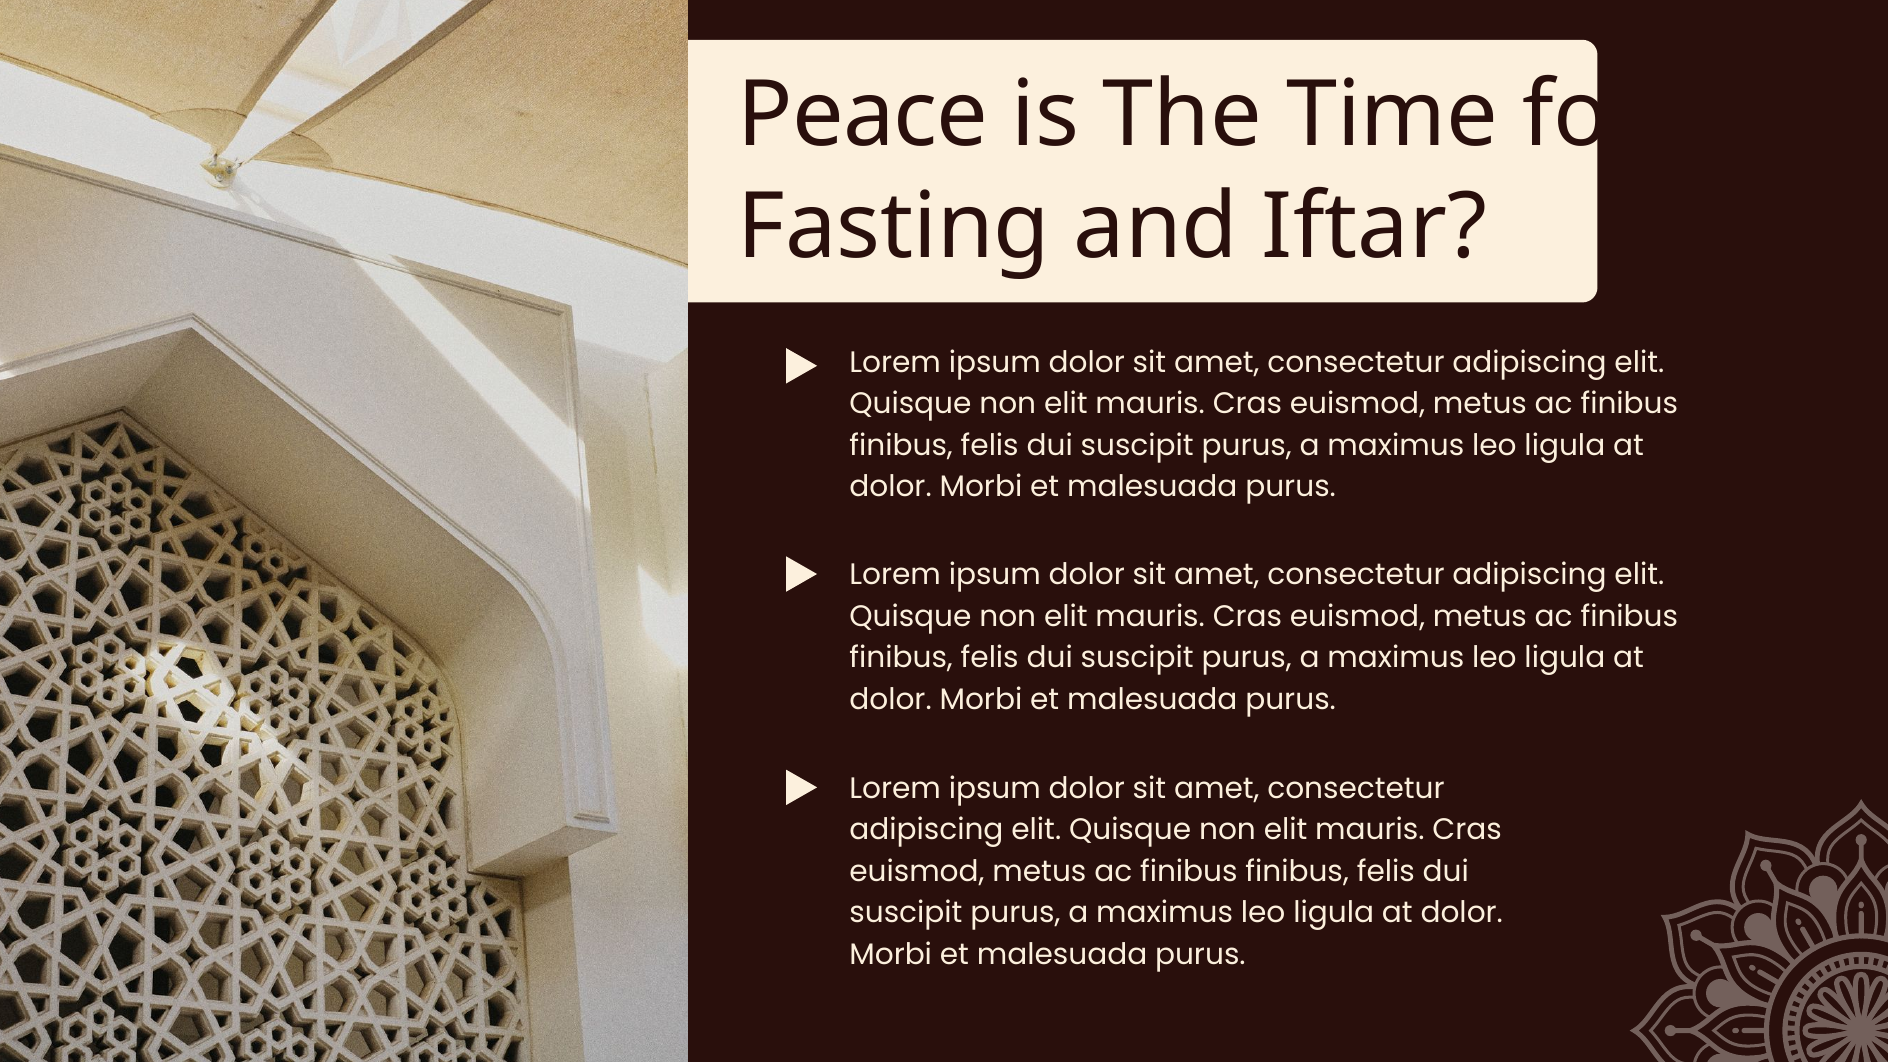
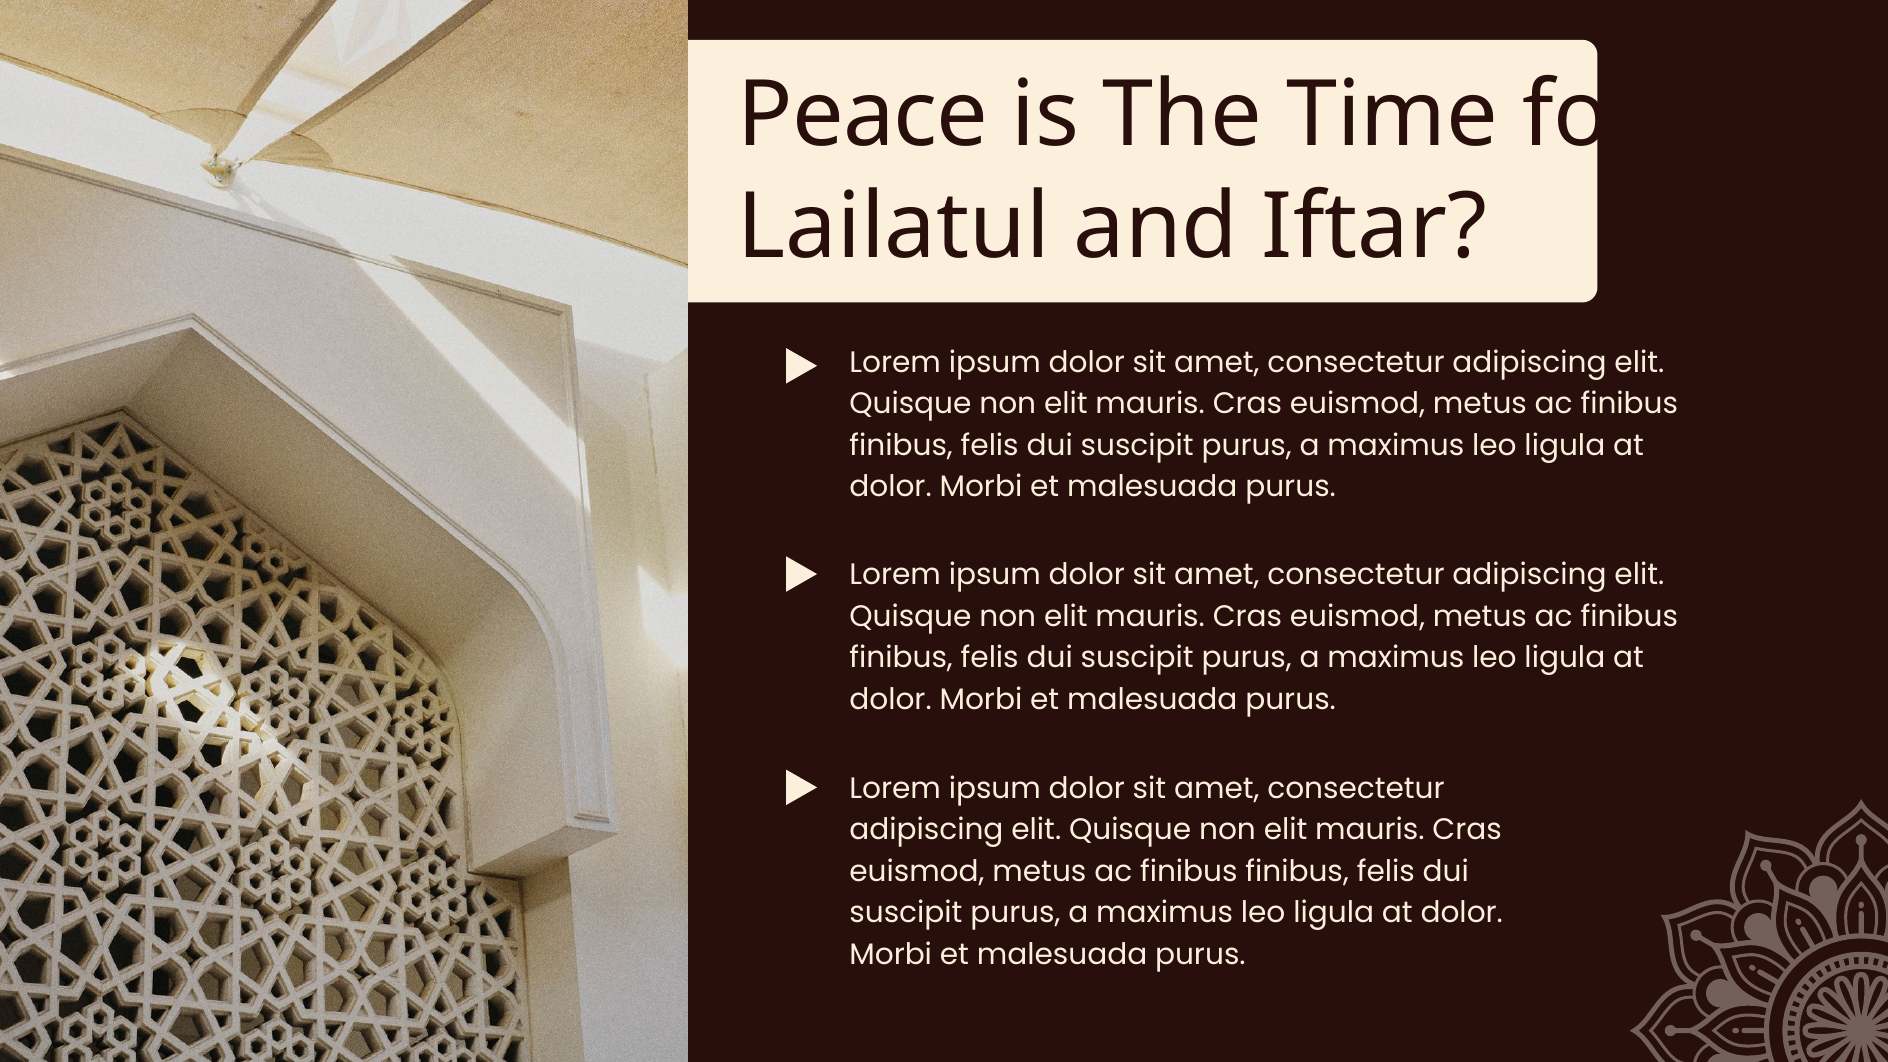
Fasting: Fasting -> Lailatul
